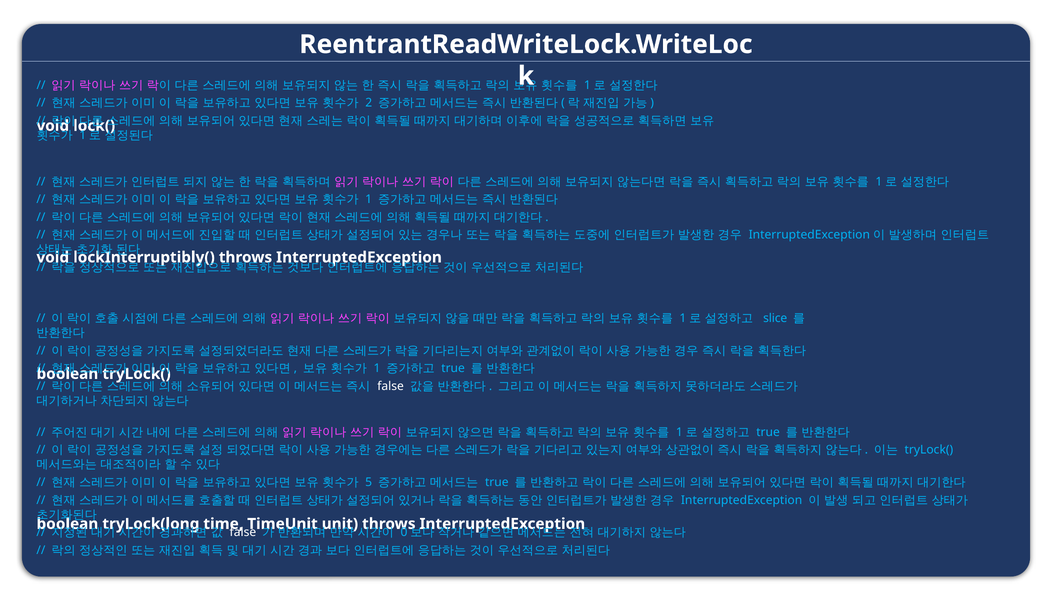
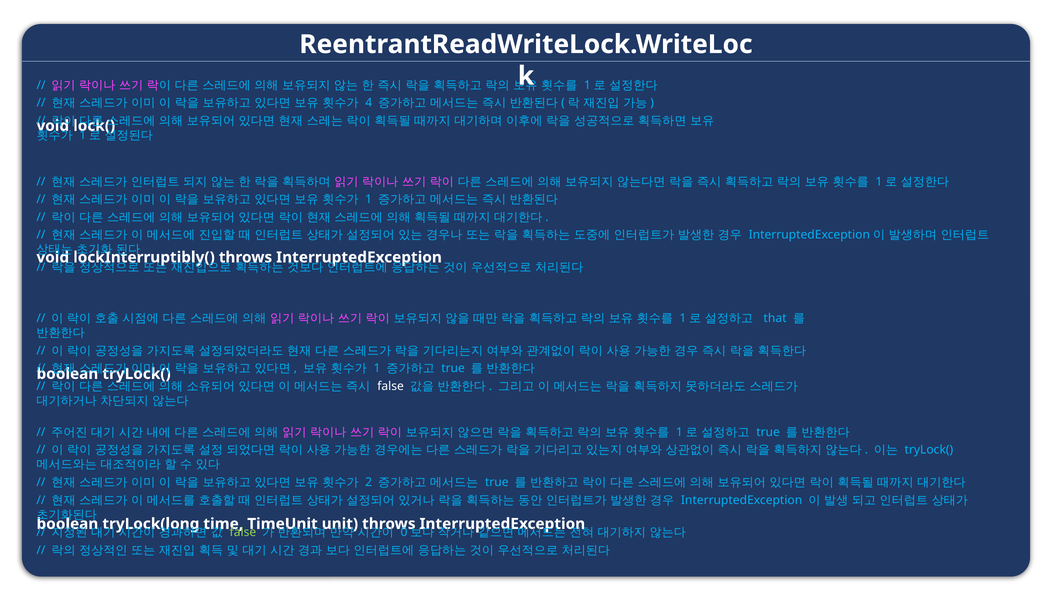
2: 2 -> 4
slice: slice -> that
5: 5 -> 2
false at (243, 532) colour: white -> light green
